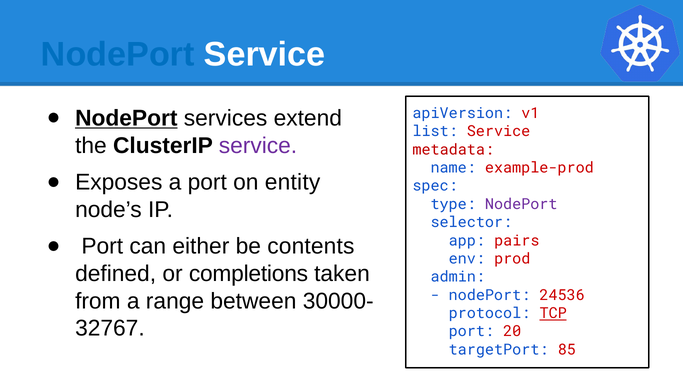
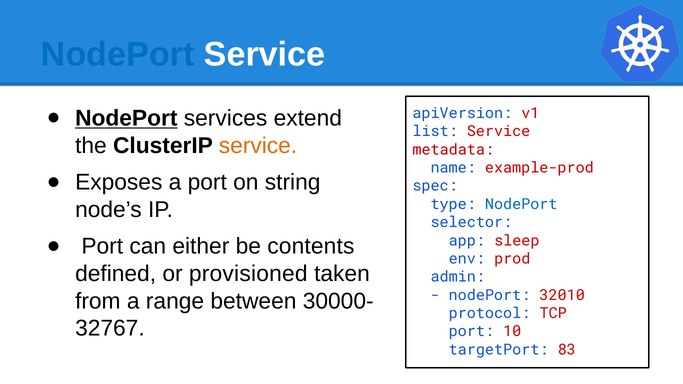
service at (258, 146) colour: purple -> orange
entity: entity -> string
NodePort at (521, 204) colour: purple -> blue
pairs: pairs -> sleep
completions: completions -> provisioned
24536: 24536 -> 32010
TCP underline: present -> none
20: 20 -> 10
85: 85 -> 83
